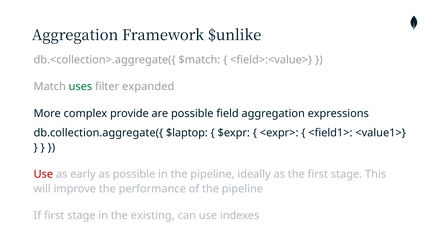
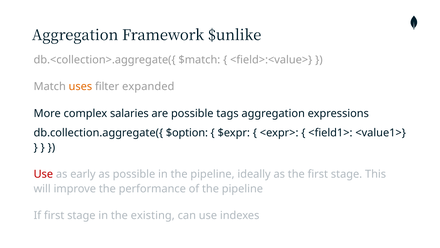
uses colour: green -> orange
provide: provide -> salaries
field: field -> tags
$laptop: $laptop -> $option
